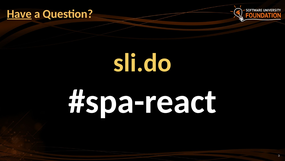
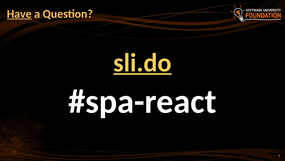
sli.do underline: none -> present
